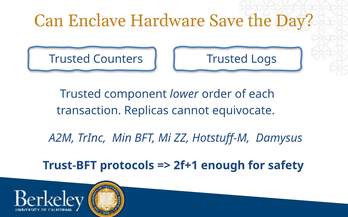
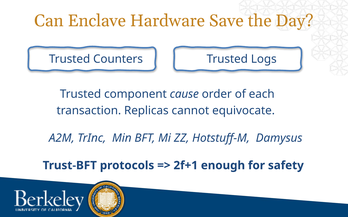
lower: lower -> cause
